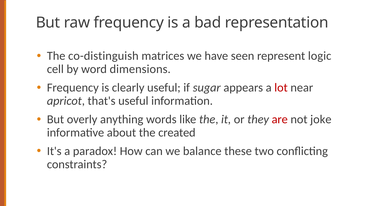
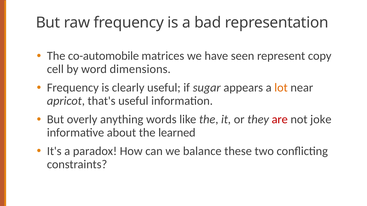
co-distinguish: co-distinguish -> co-automobile
logic: logic -> copy
lot colour: red -> orange
created: created -> learned
